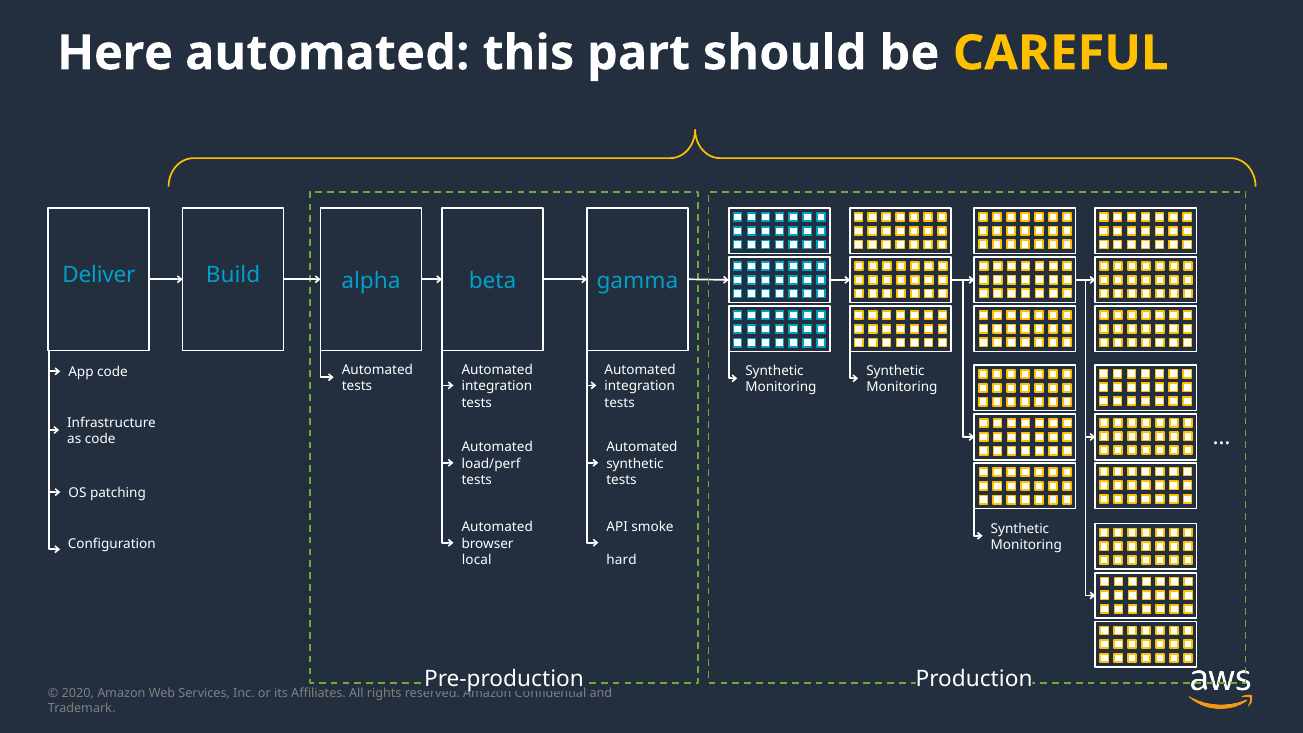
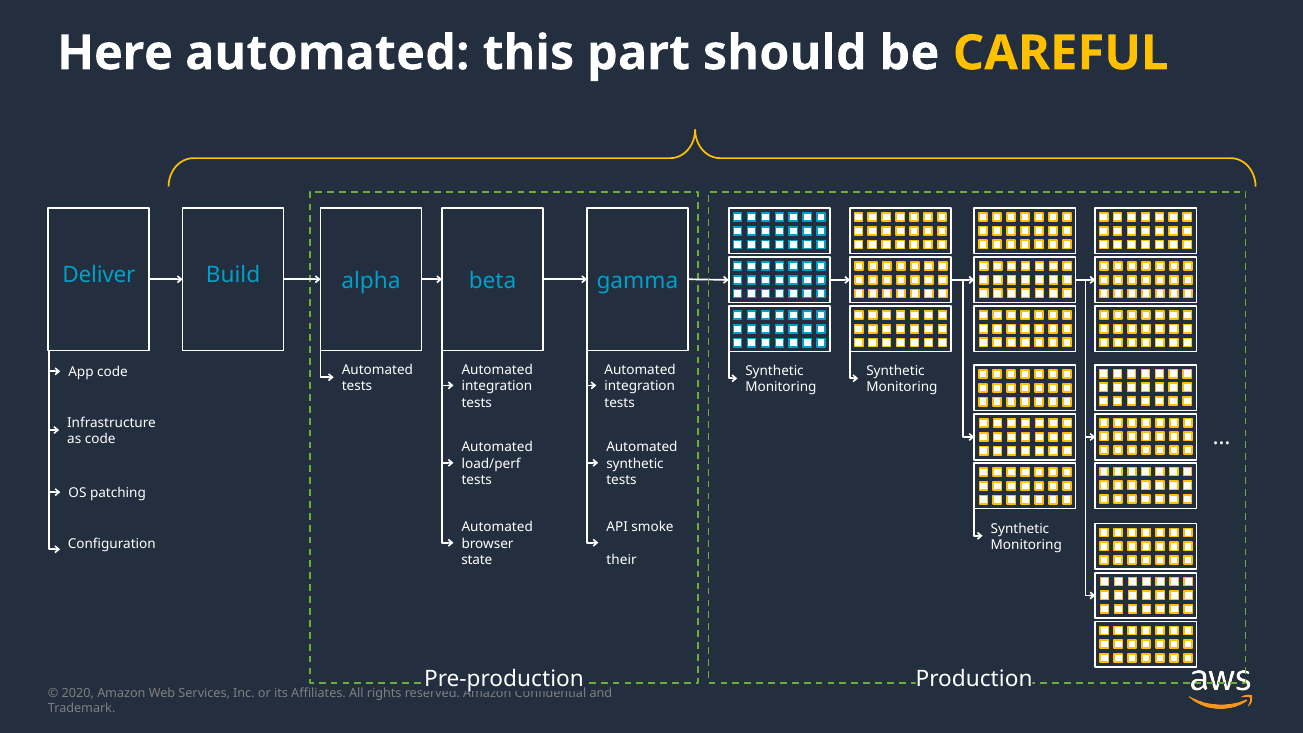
local: local -> state
hard: hard -> their
